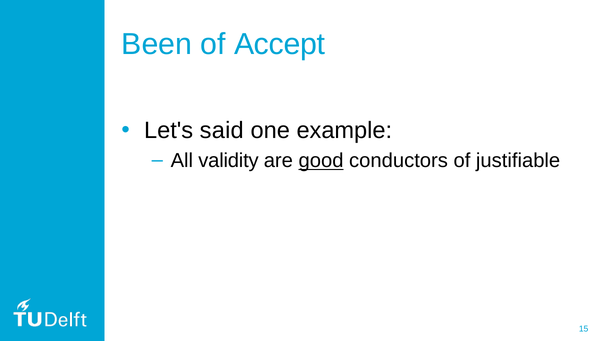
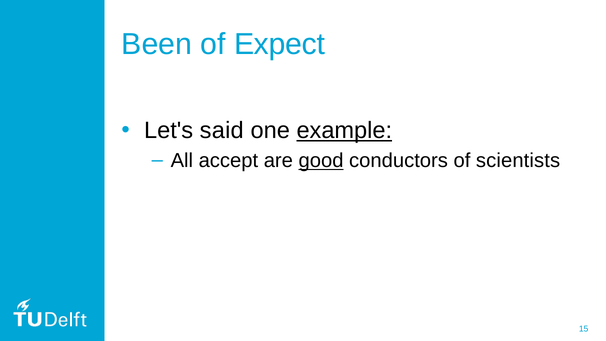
Accept: Accept -> Expect
example underline: none -> present
validity: validity -> accept
justifiable: justifiable -> scientists
